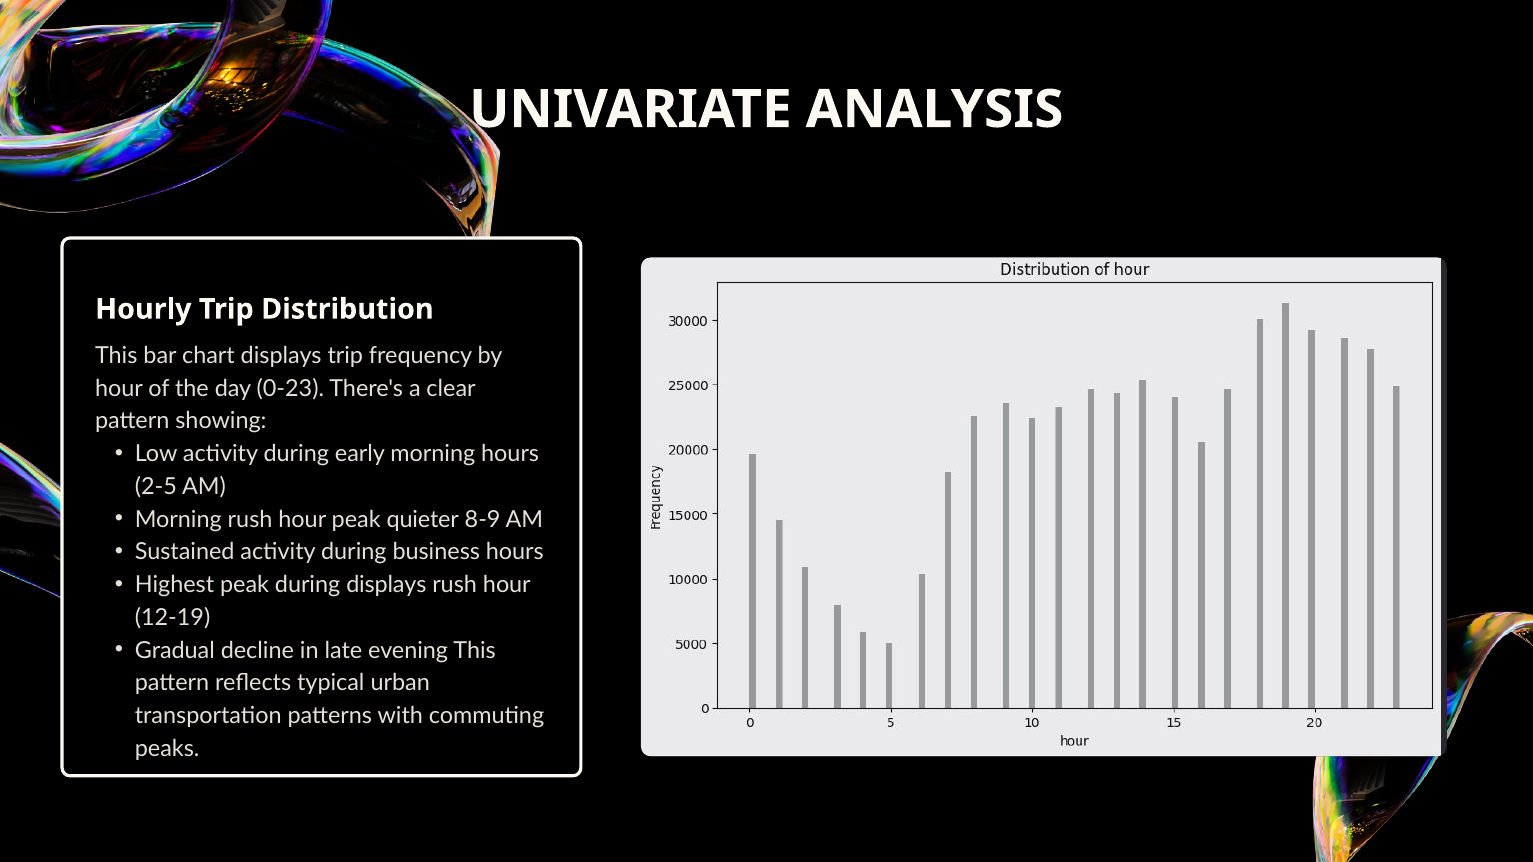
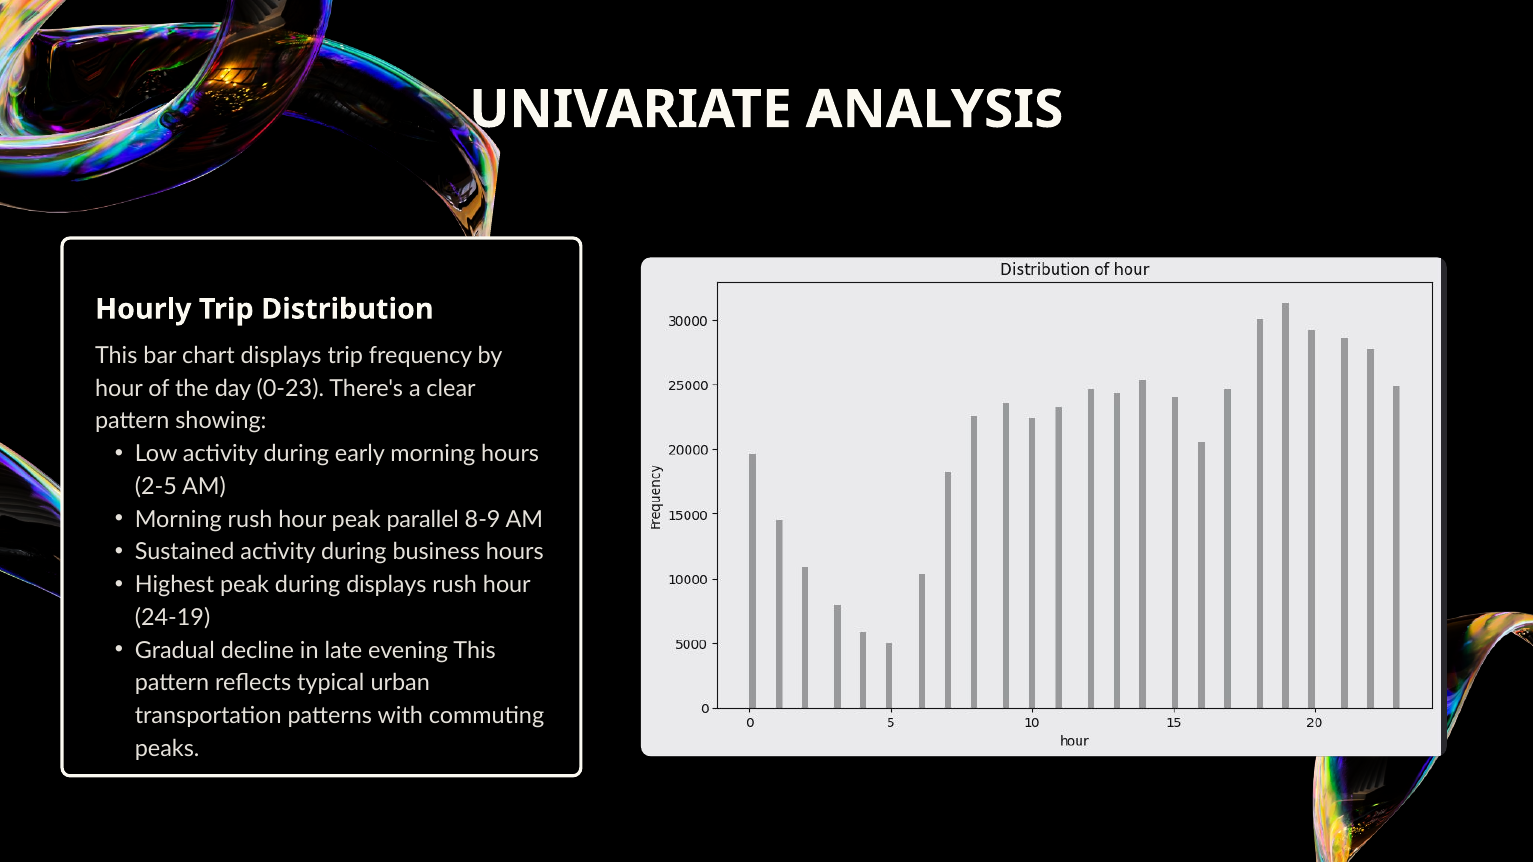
quieter: quieter -> parallel
12-19: 12-19 -> 24-19
